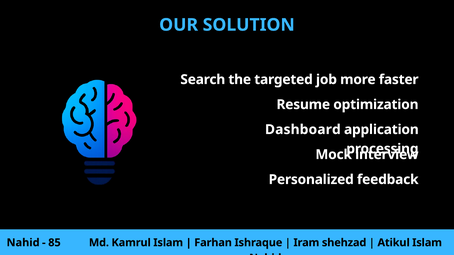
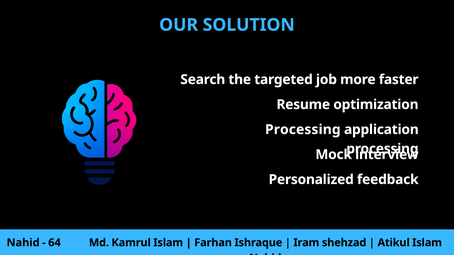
Dashboard at (303, 130): Dashboard -> Processing
85: 85 -> 64
